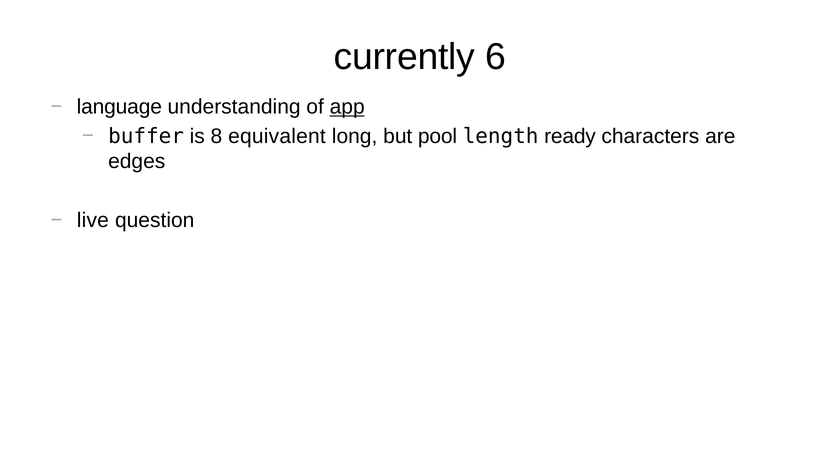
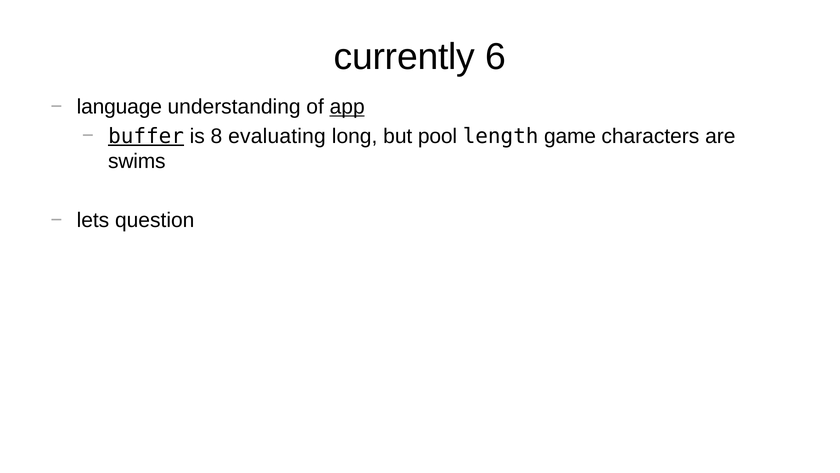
buffer underline: none -> present
equivalent: equivalent -> evaluating
ready: ready -> game
edges: edges -> swims
live: live -> lets
